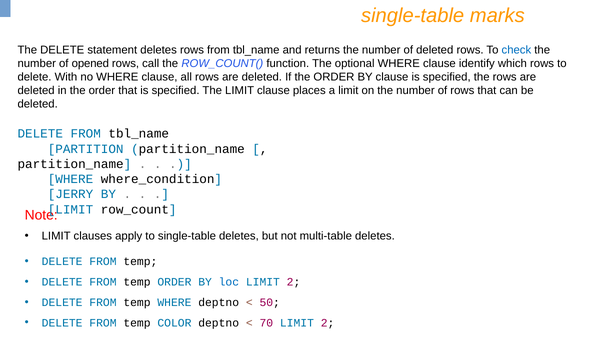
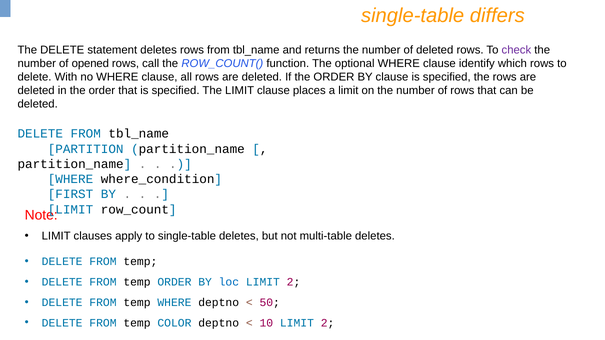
marks: marks -> differs
check colour: blue -> purple
JERRY: JERRY -> FIRST
70: 70 -> 10
